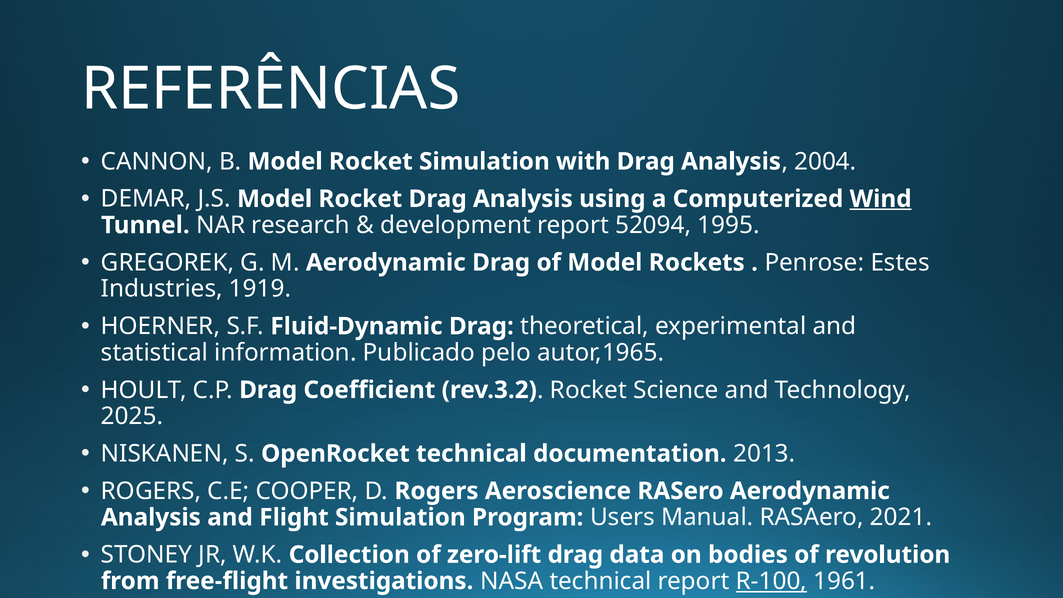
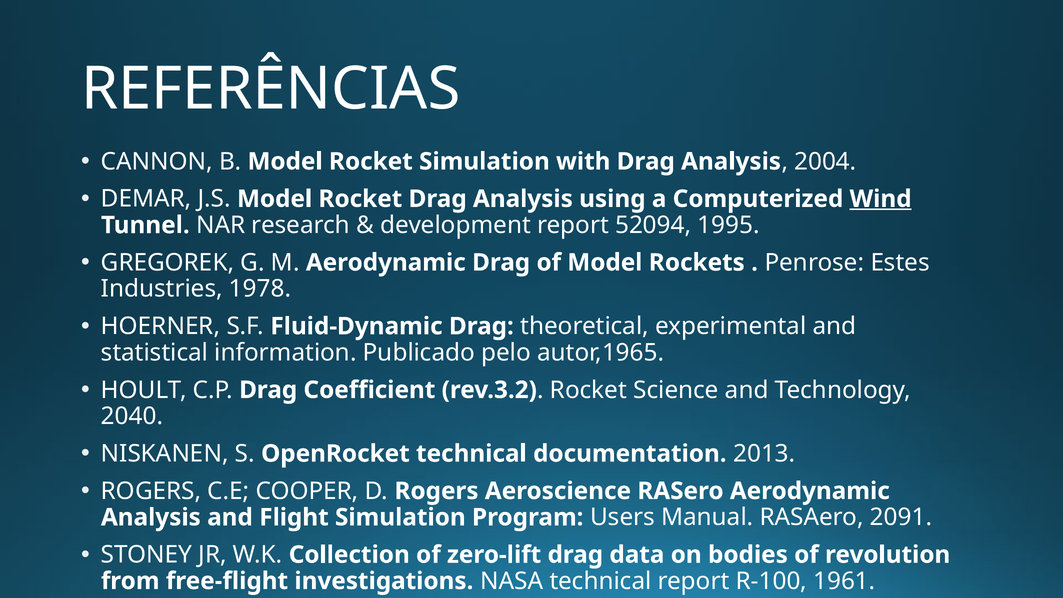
1919: 1919 -> 1978
2025: 2025 -> 2040
2021: 2021 -> 2091
R-100 underline: present -> none
